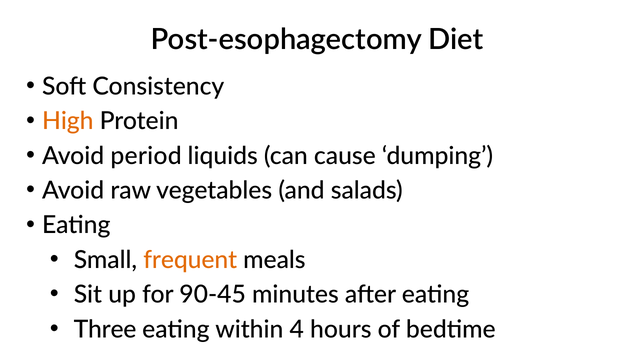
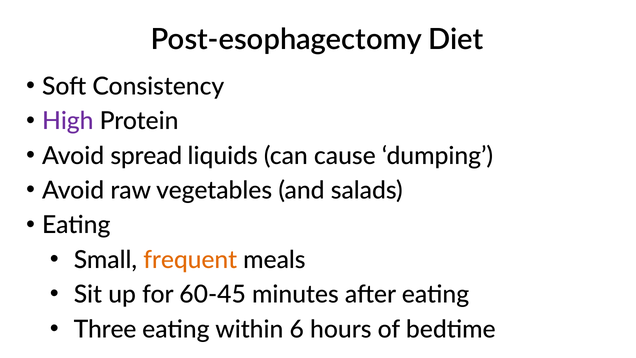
High colour: orange -> purple
period: period -> spread
90-45: 90-45 -> 60-45
4: 4 -> 6
